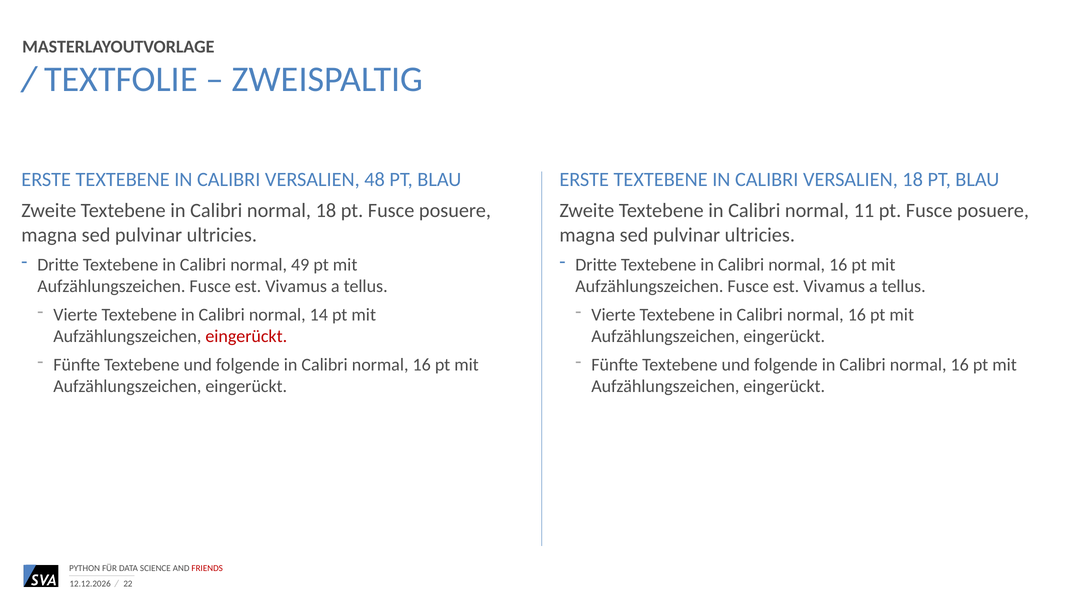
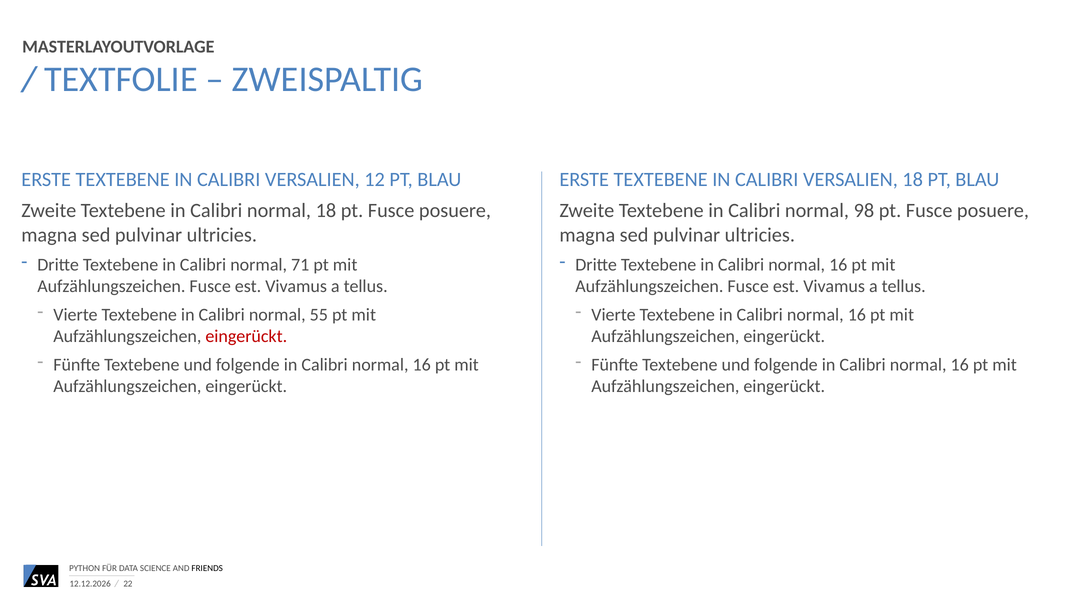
48: 48 -> 12
11: 11 -> 98
49: 49 -> 71
14: 14 -> 55
FRIENDS colour: red -> black
